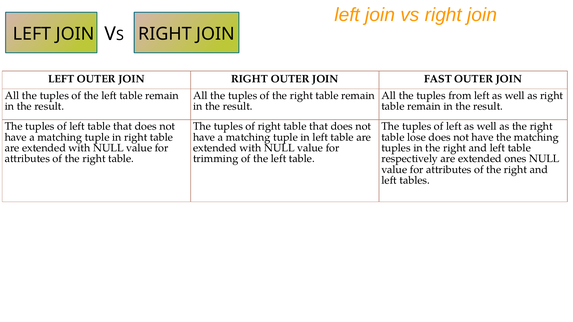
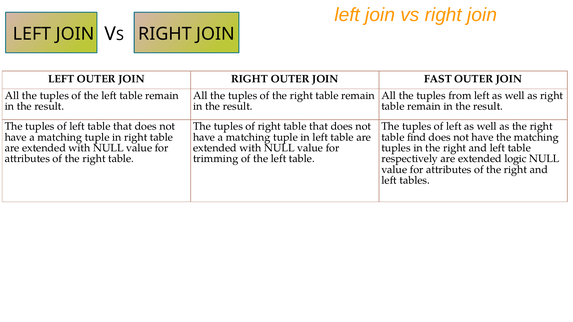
lose: lose -> find
ones: ones -> logic
